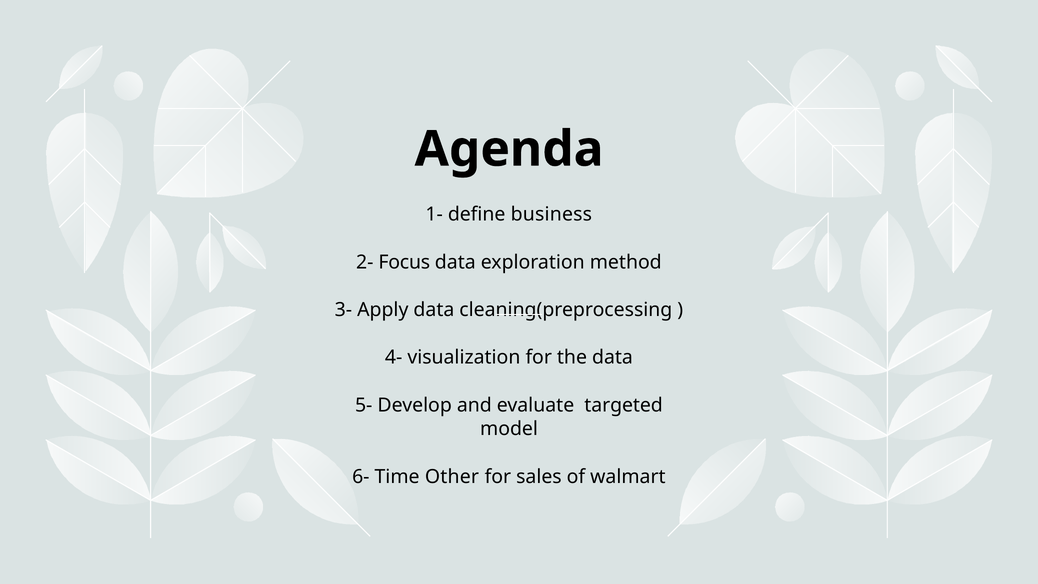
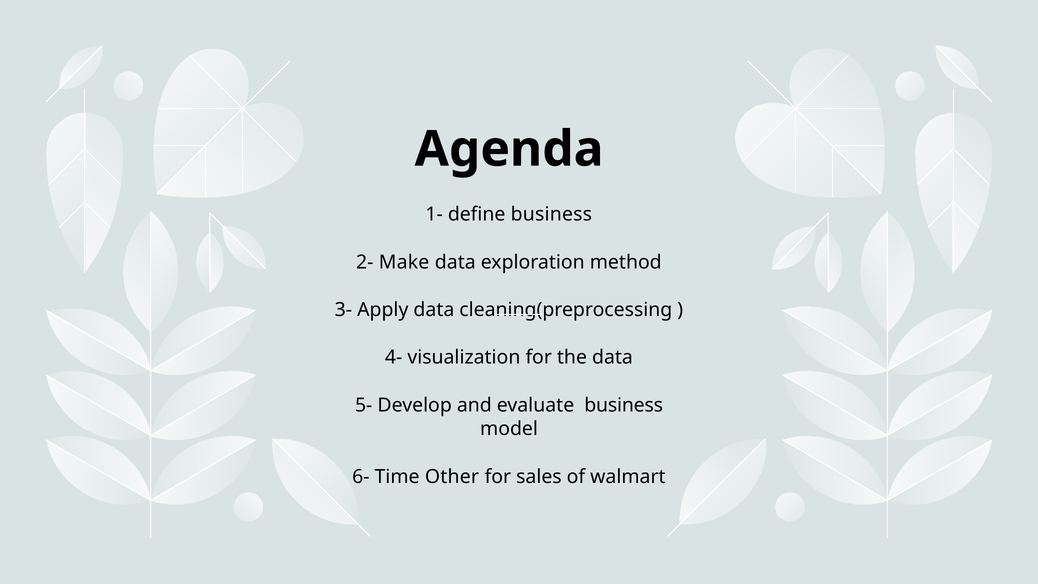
Focus: Focus -> Make
evaluate targeted: targeted -> business
